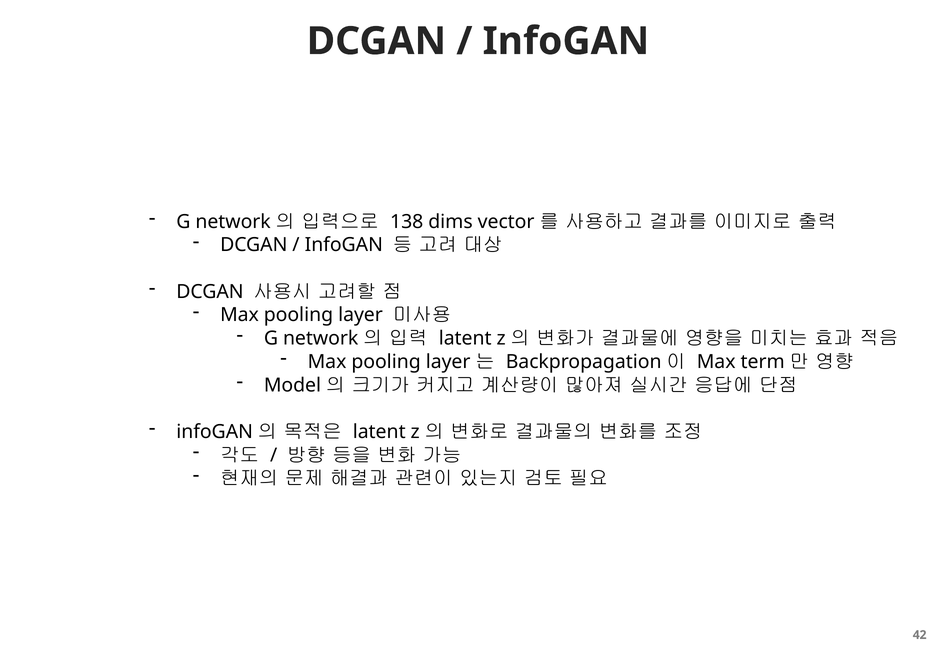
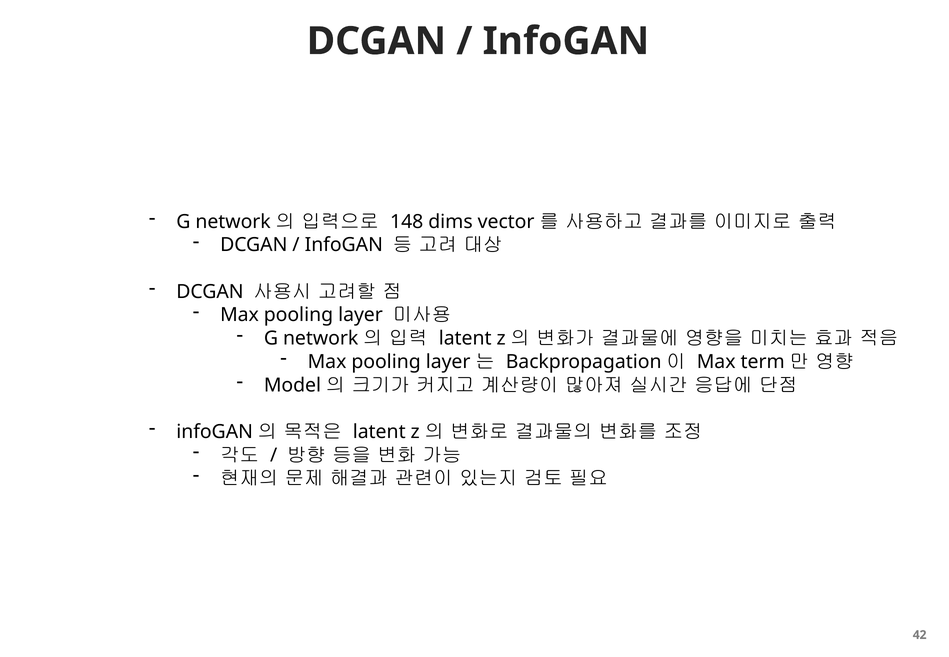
138: 138 -> 148
